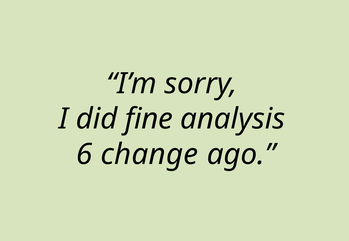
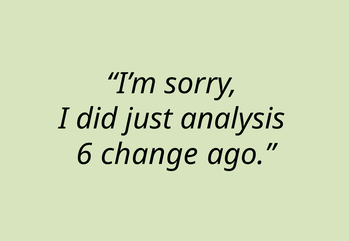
fine: fine -> just
